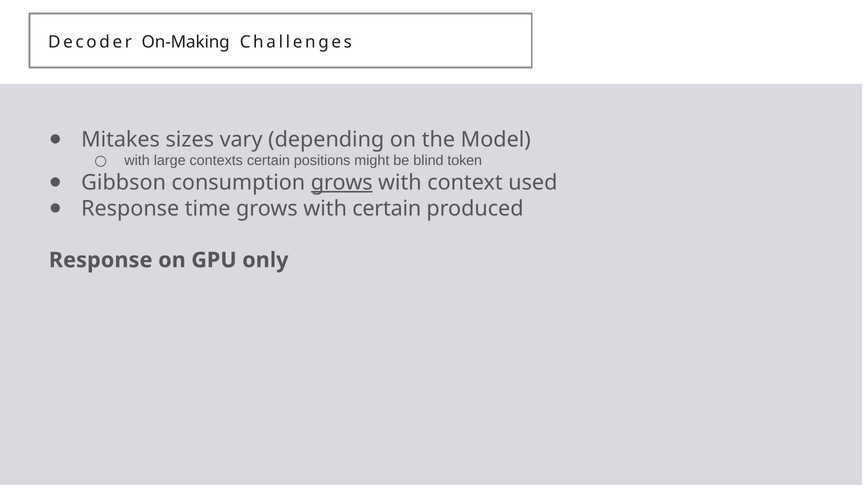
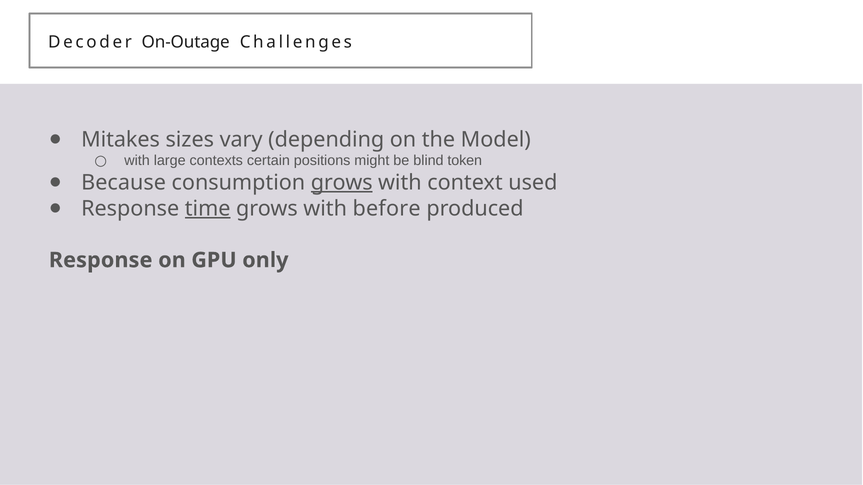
On-Making: On-Making -> On-Outage
Gibbson: Gibbson -> Because
time underline: none -> present
with certain: certain -> before
